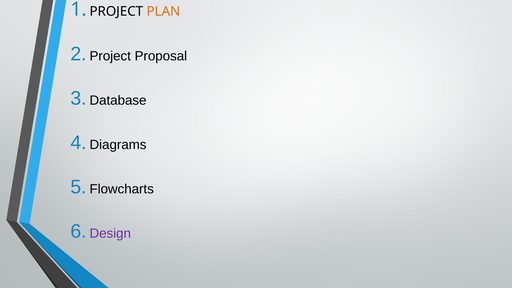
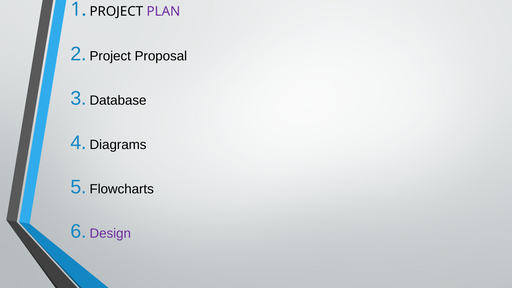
PLAN colour: orange -> purple
